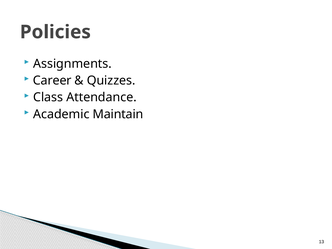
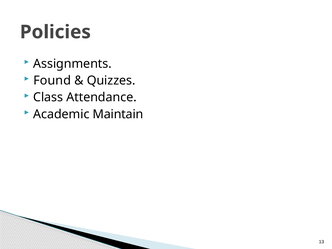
Career: Career -> Found
